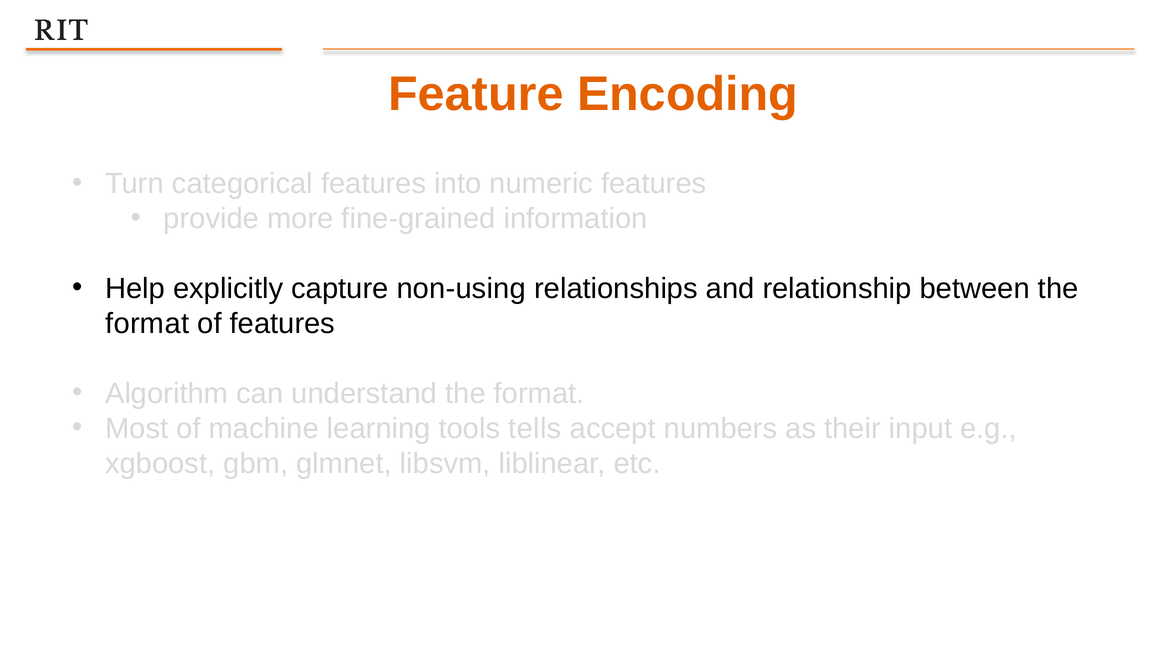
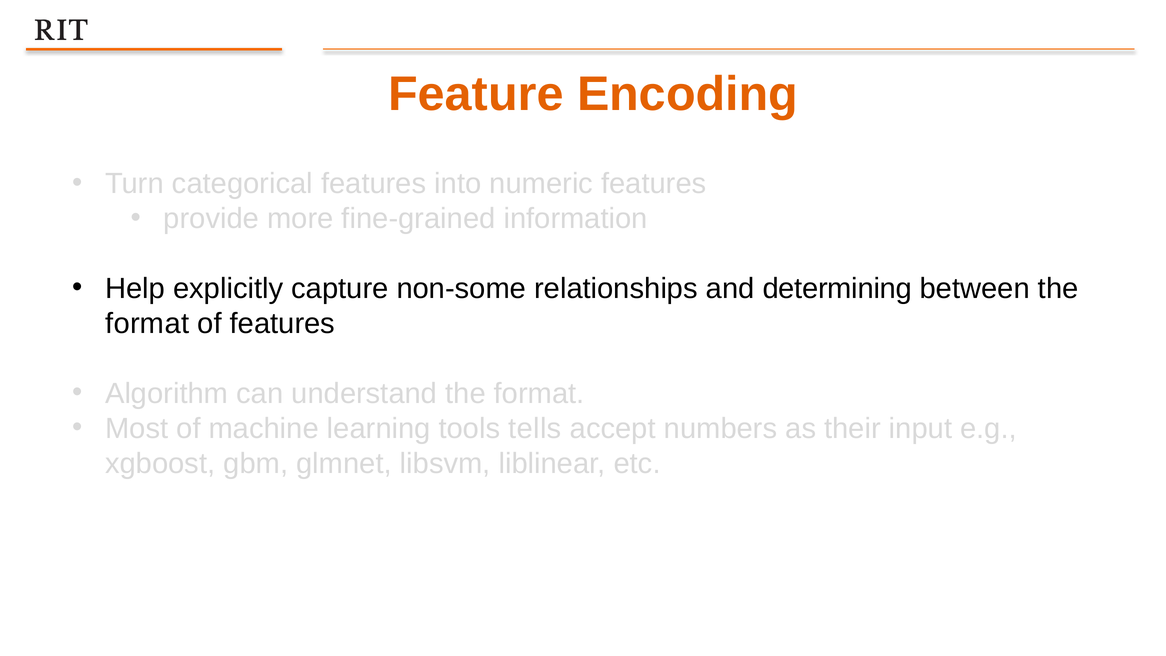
non-using: non-using -> non-some
relationship: relationship -> determining
